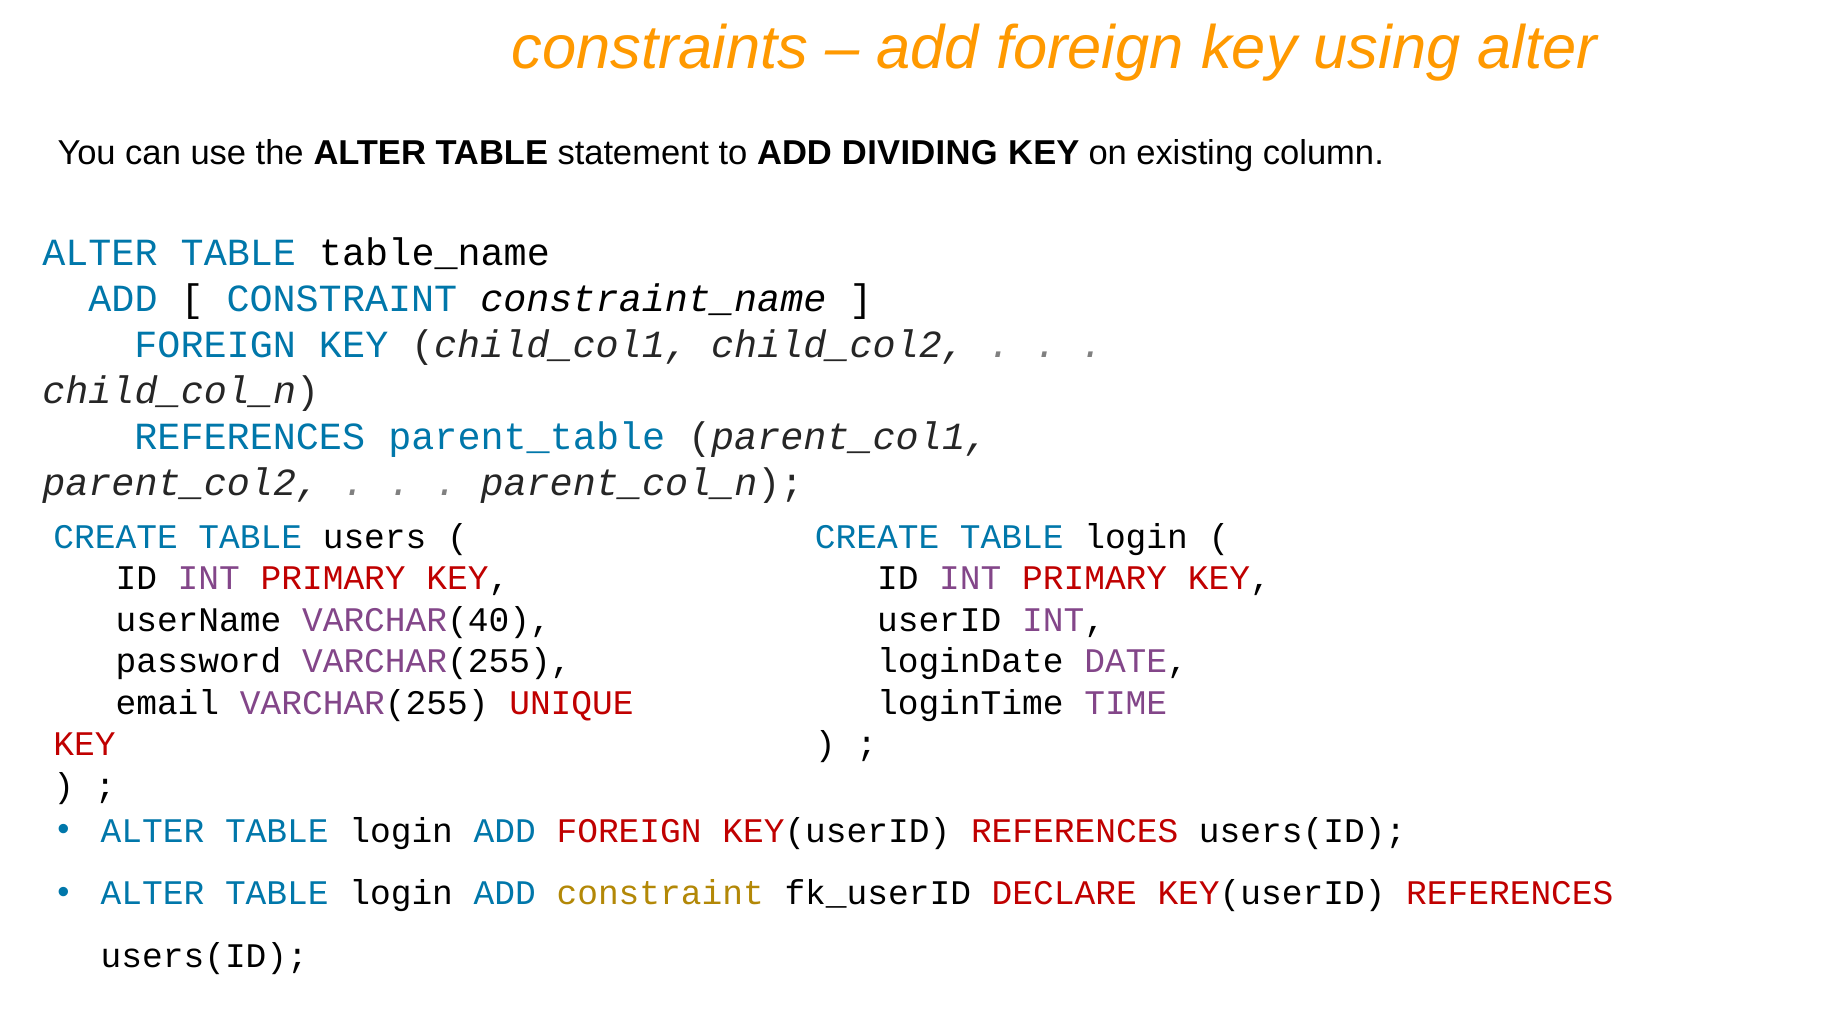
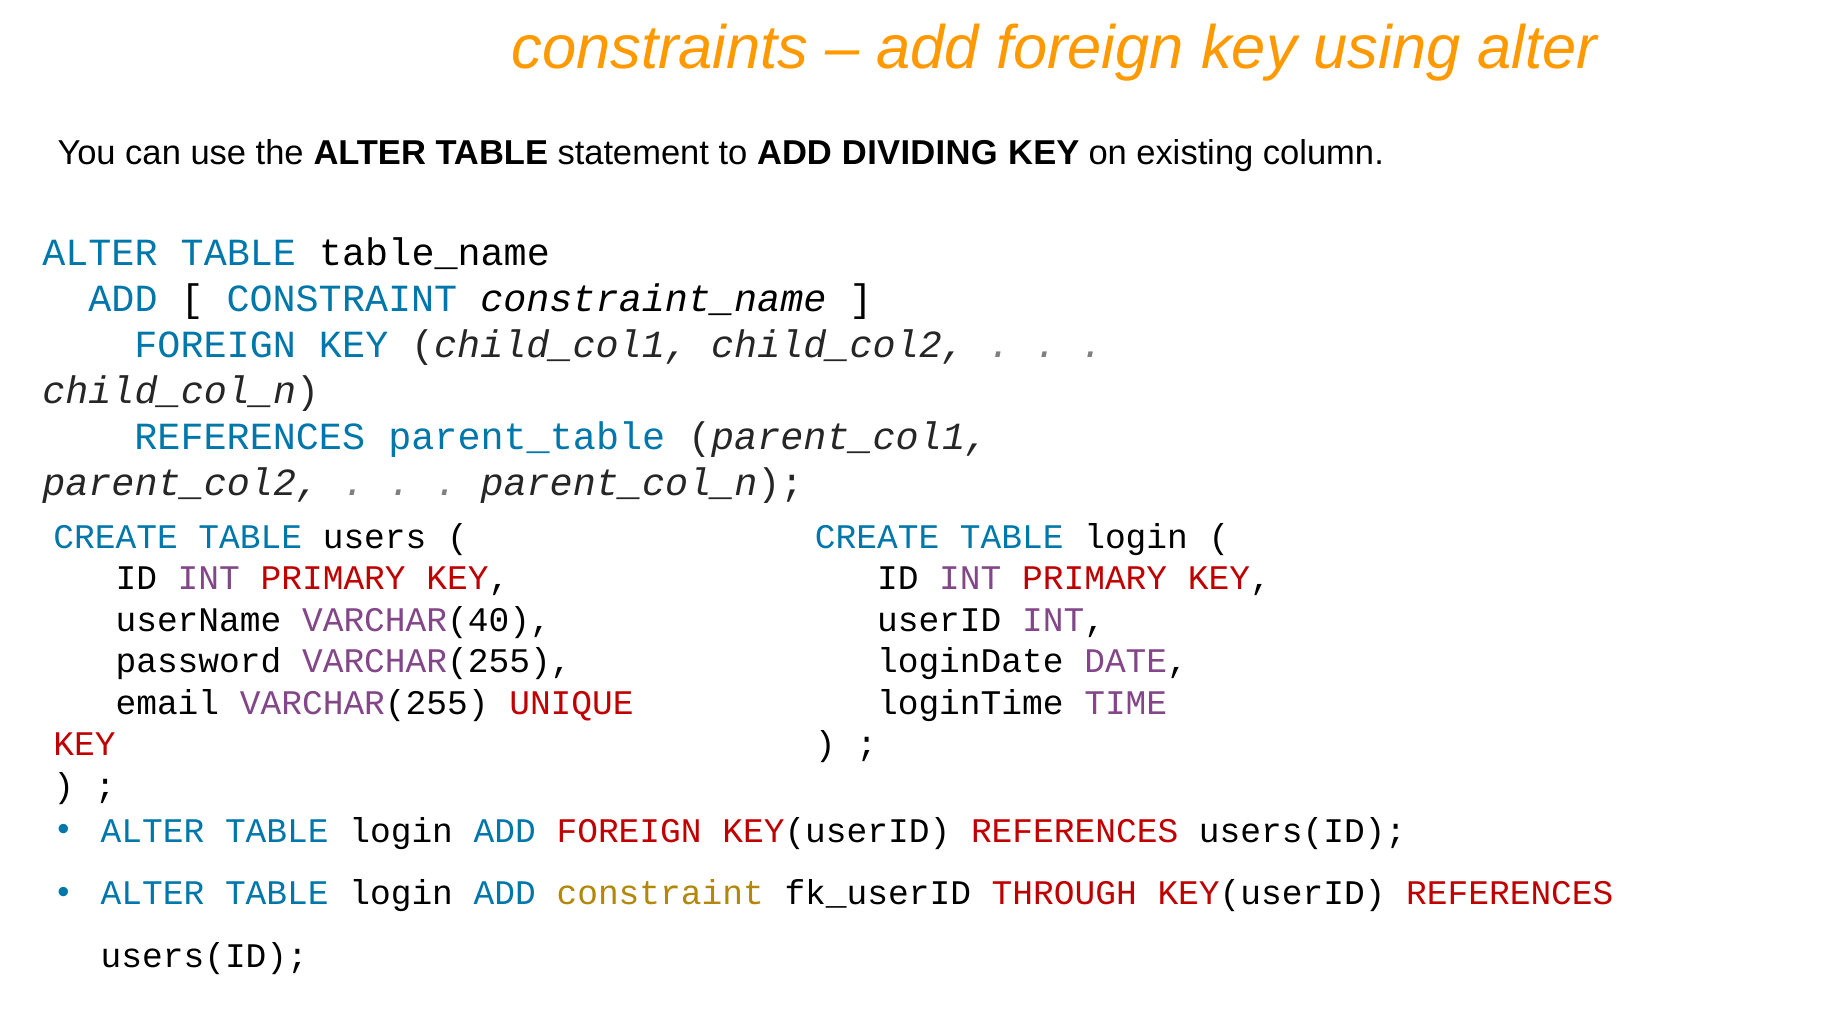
DECLARE: DECLARE -> THROUGH
